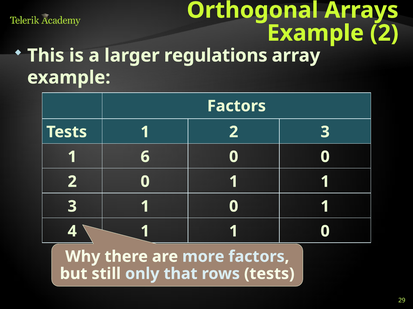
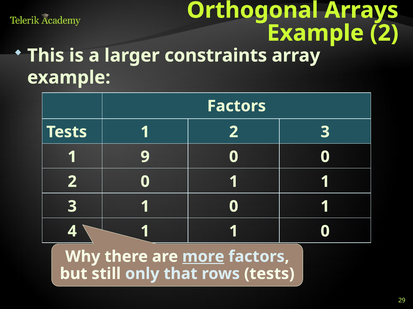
regulations: regulations -> constraints
6: 6 -> 9
more underline: none -> present
